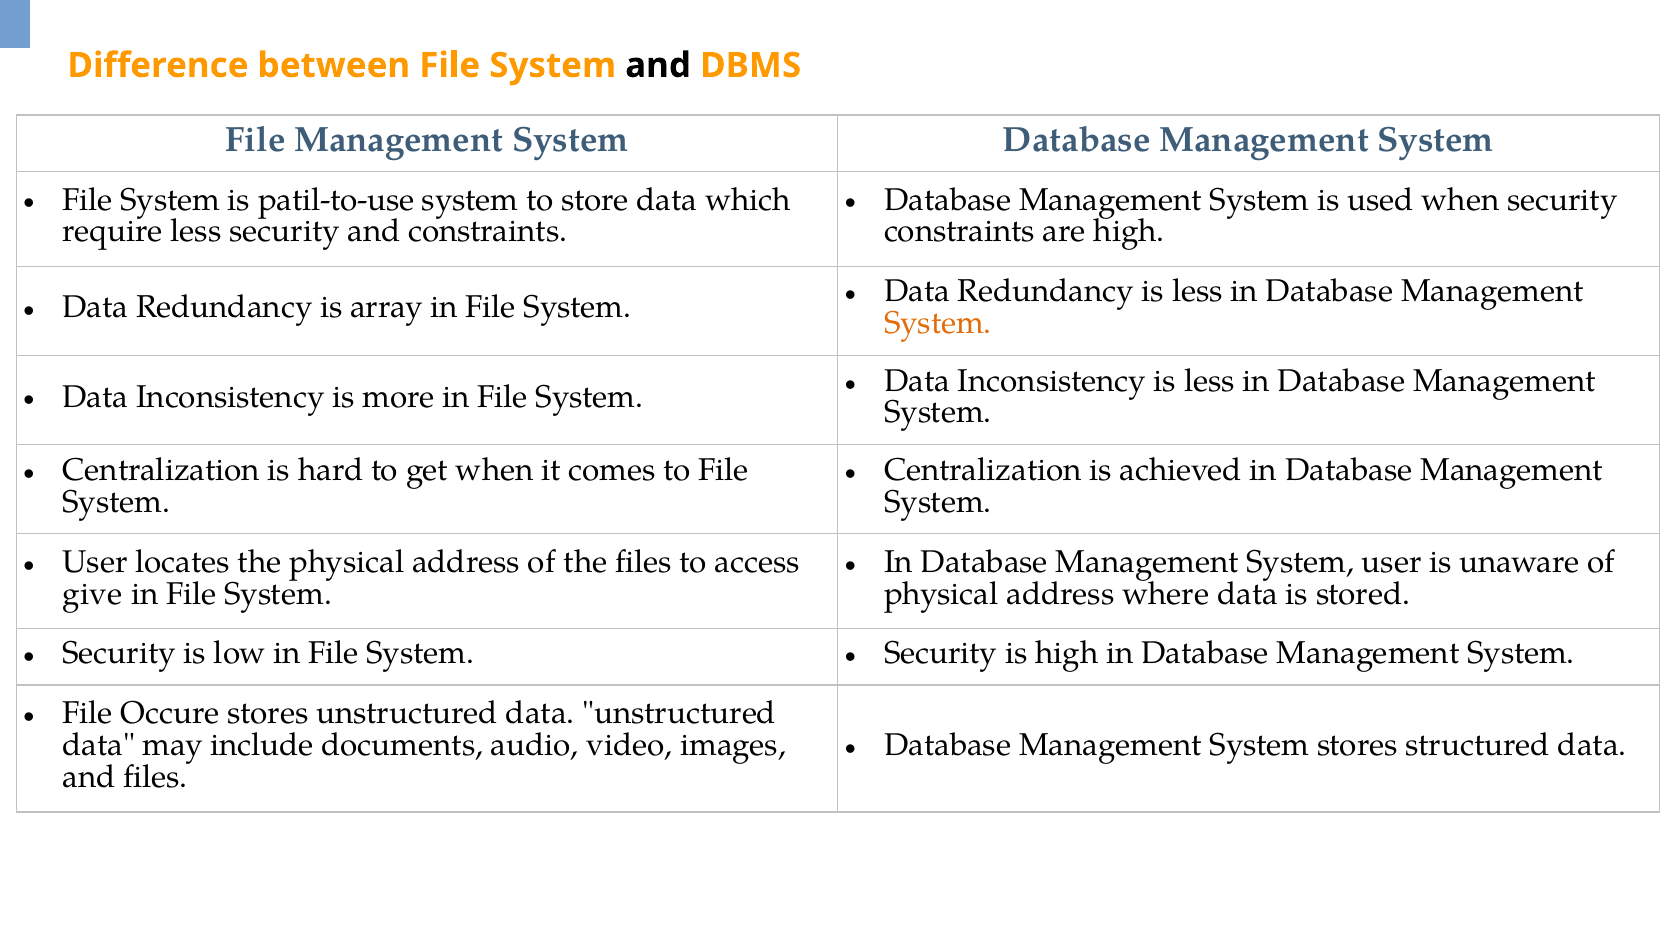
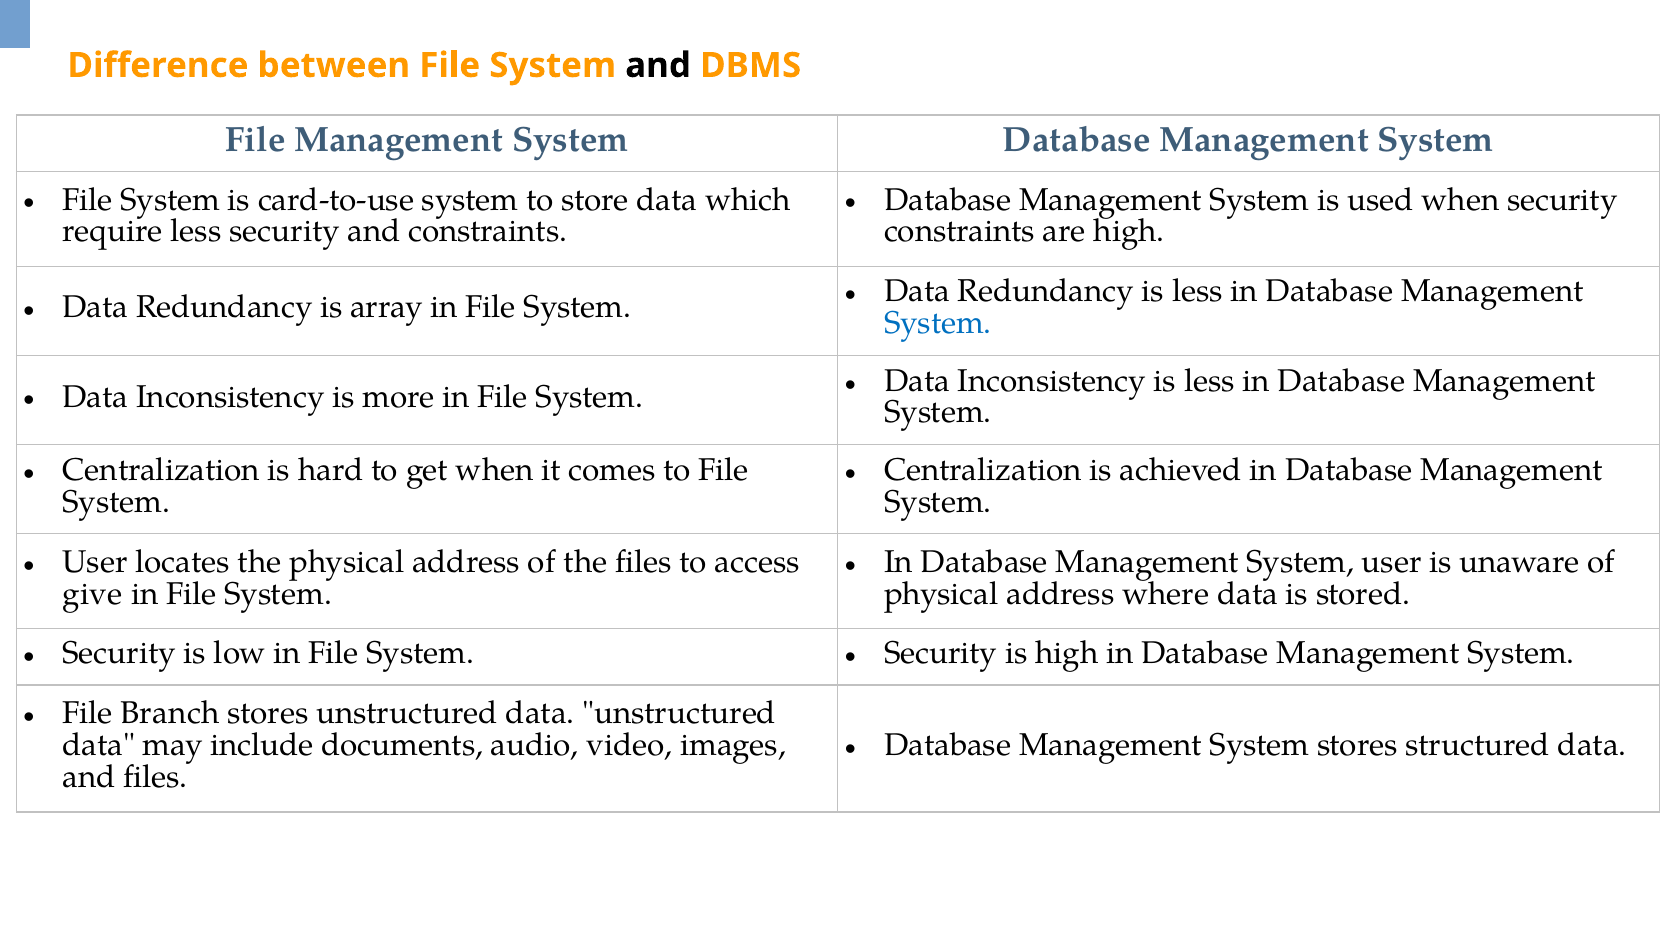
patil-to-use: patil-to-use -> card-to-use
System at (938, 323) colour: orange -> blue
Occure: Occure -> Branch
